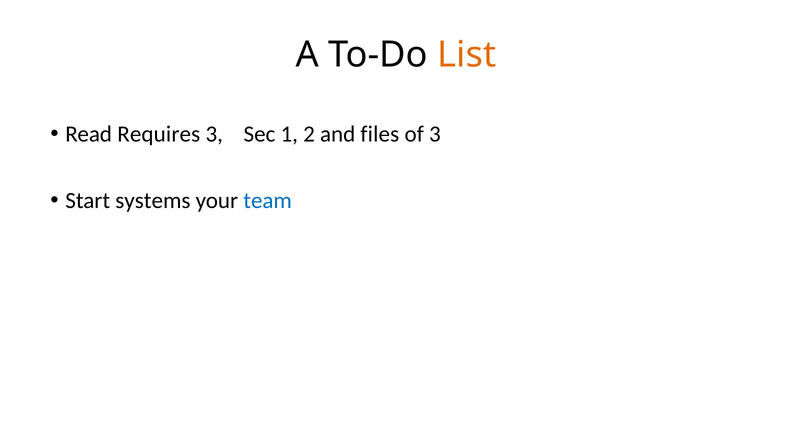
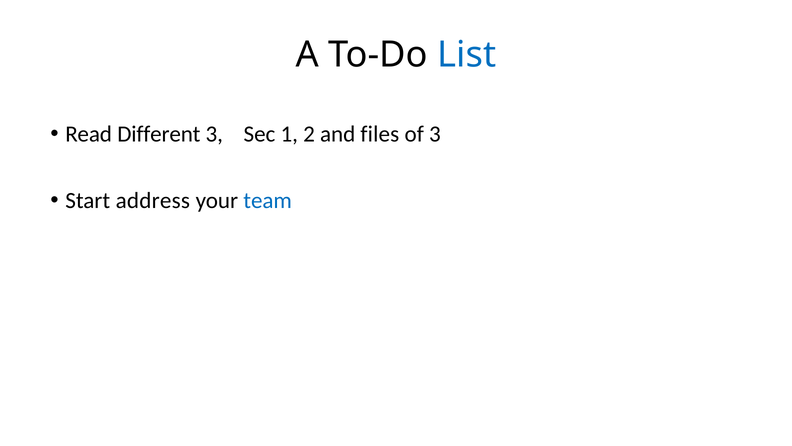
List colour: orange -> blue
Requires: Requires -> Different
systems: systems -> address
